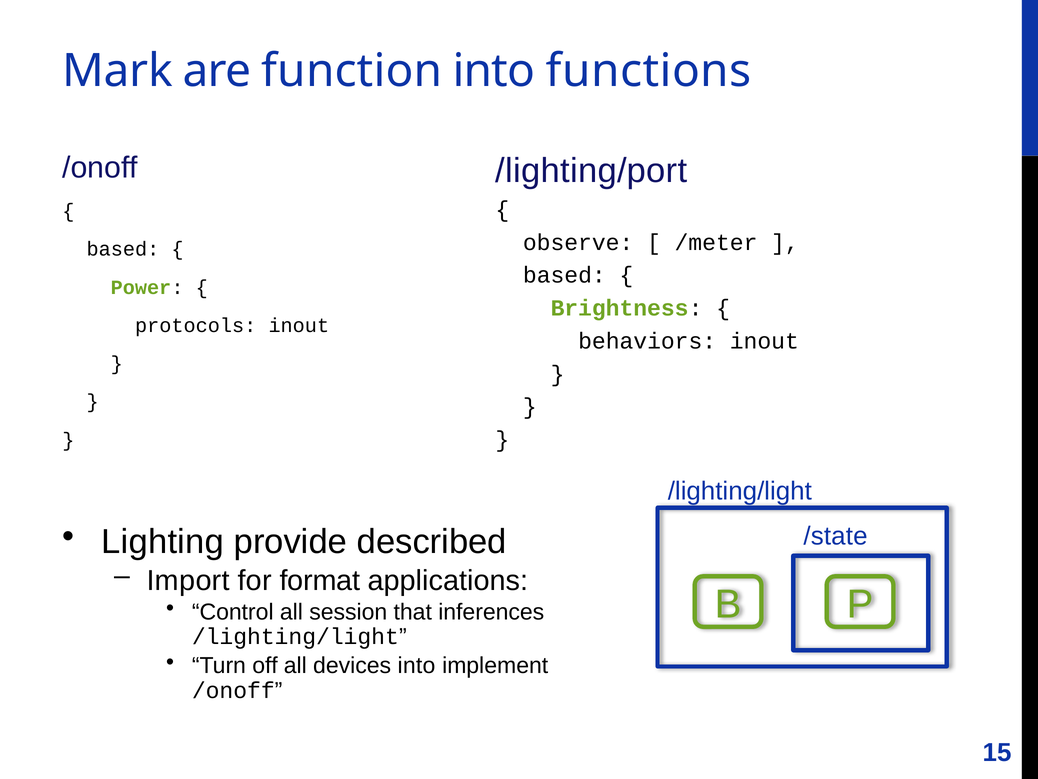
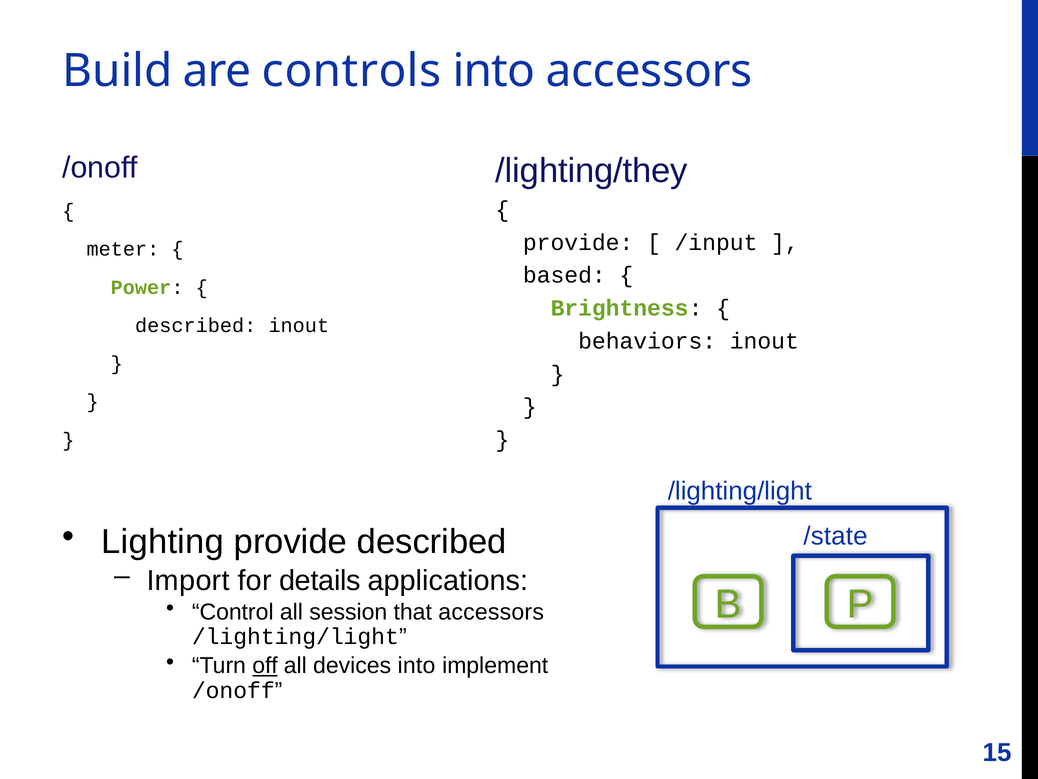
Mark: Mark -> Build
function: function -> controls
into functions: functions -> accessors
/lighting/port: /lighting/port -> /lighting/they
observe at (578, 242): observe -> provide
/meter: /meter -> /input
based at (123, 249): based -> meter
protocols at (196, 325): protocols -> described
format: format -> details
that inferences: inferences -> accessors
off underline: none -> present
